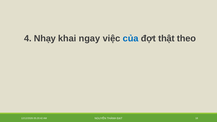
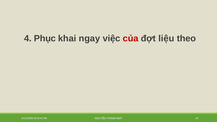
Nhạy: Nhạy -> Phục
của colour: blue -> red
thật: thật -> liệu
